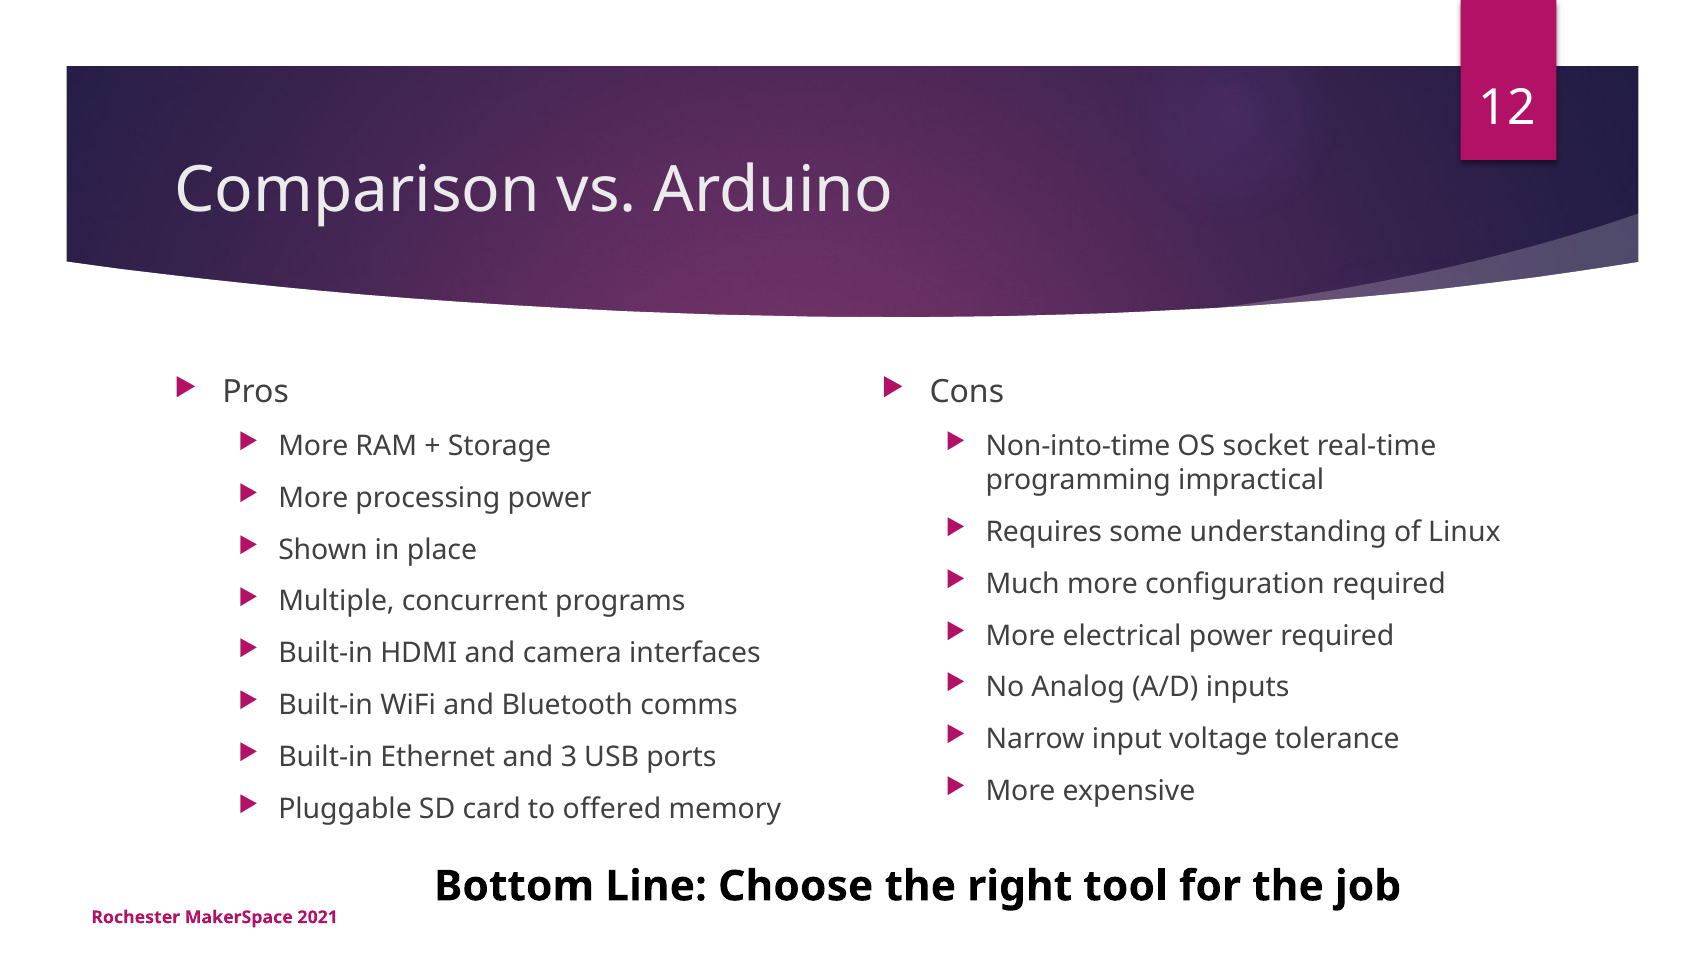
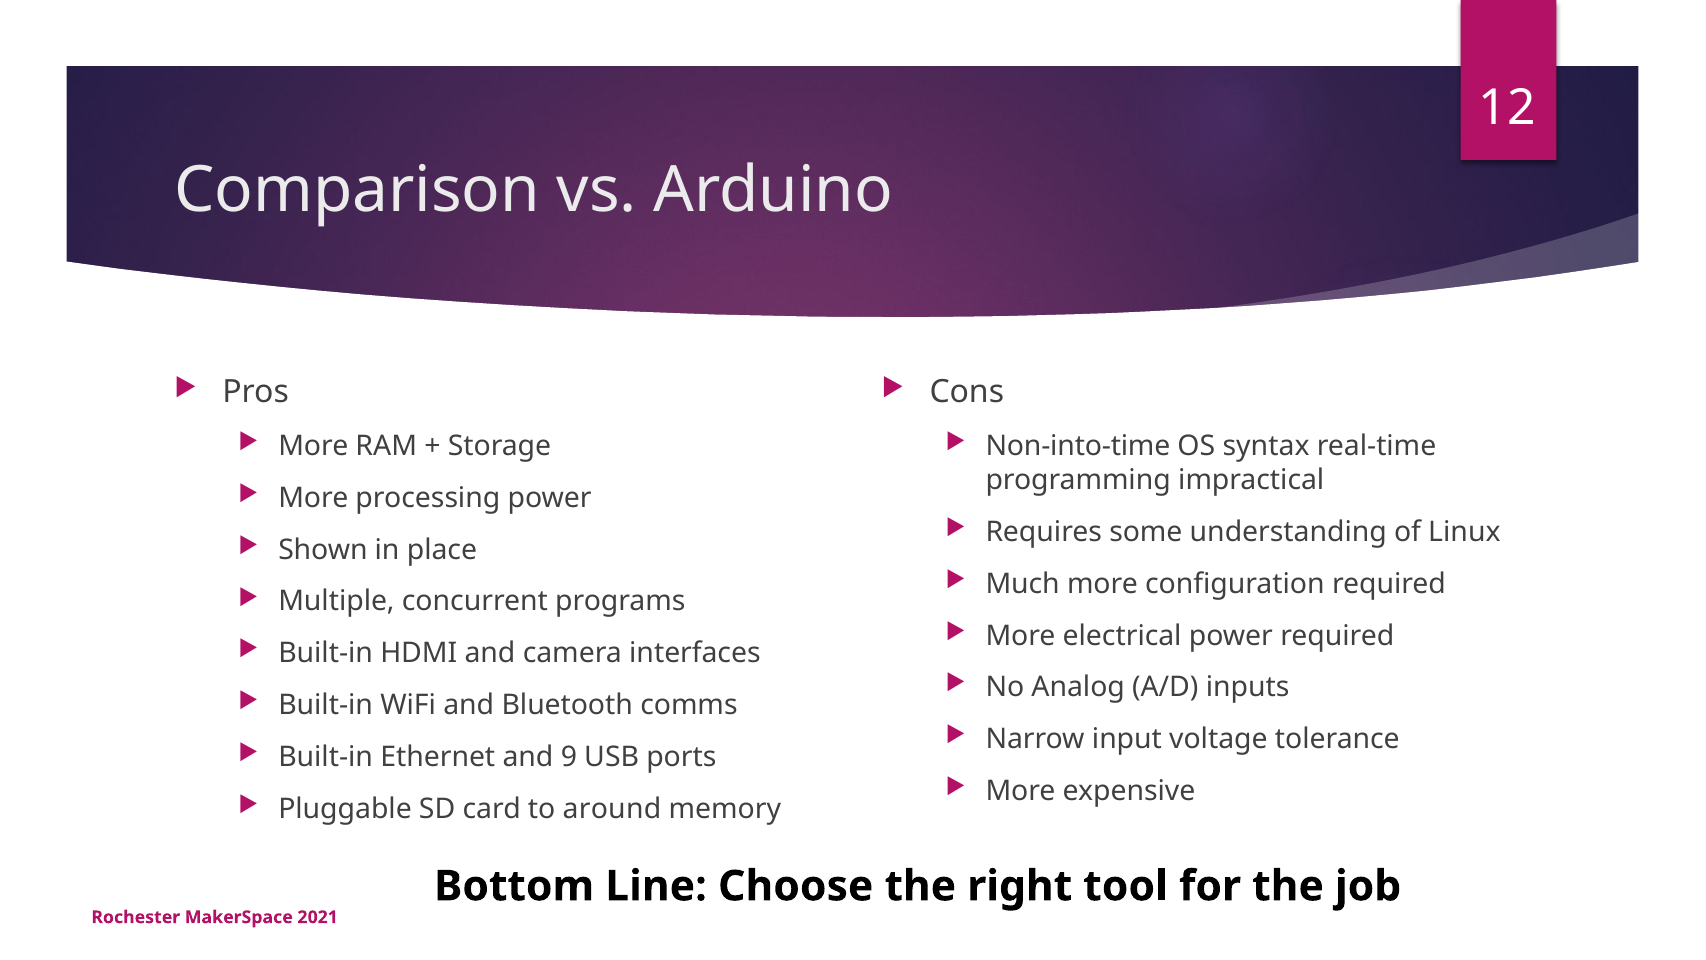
socket: socket -> syntax
3: 3 -> 9
offered: offered -> around
